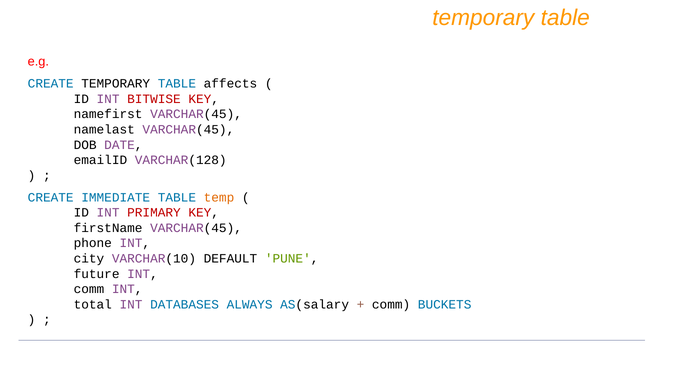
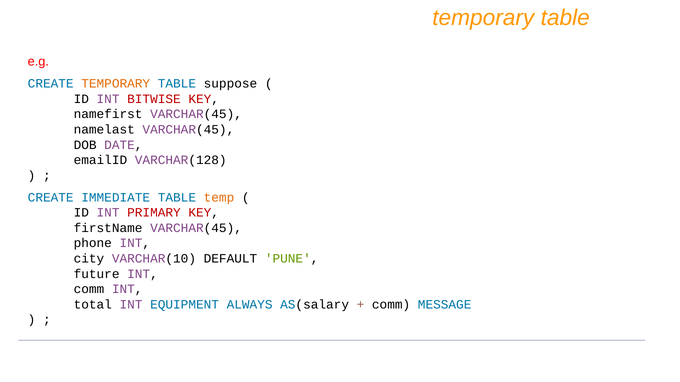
TEMPORARY at (116, 84) colour: black -> orange
affects: affects -> suppose
DATABASES: DATABASES -> EQUIPMENT
BUCKETS: BUCKETS -> MESSAGE
